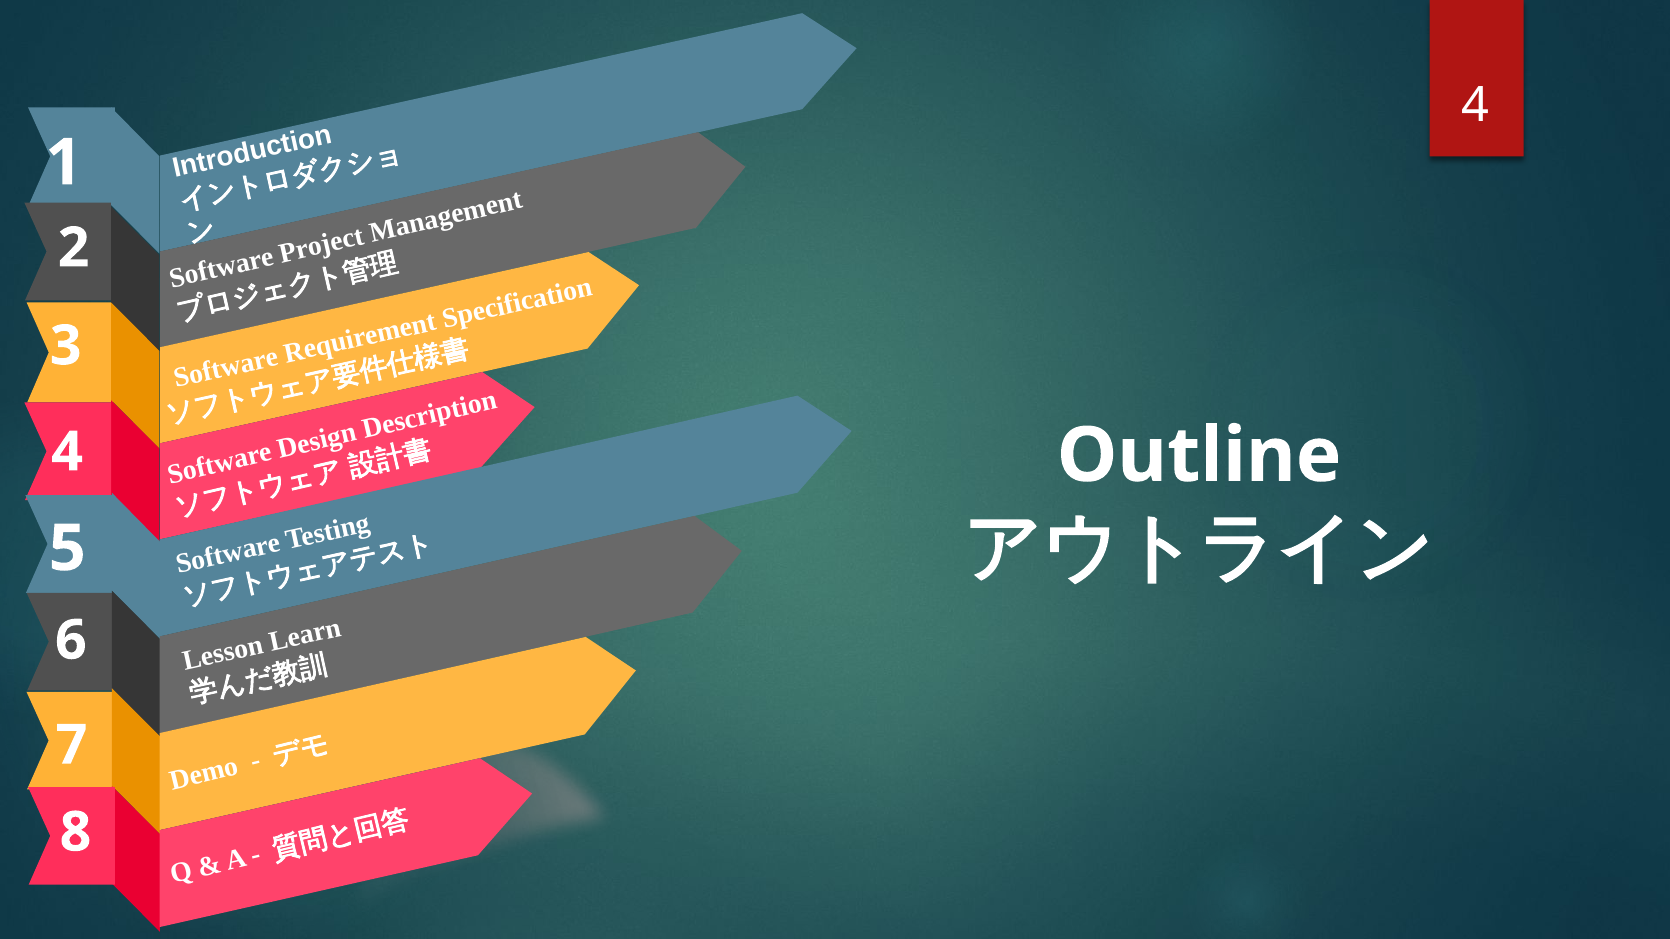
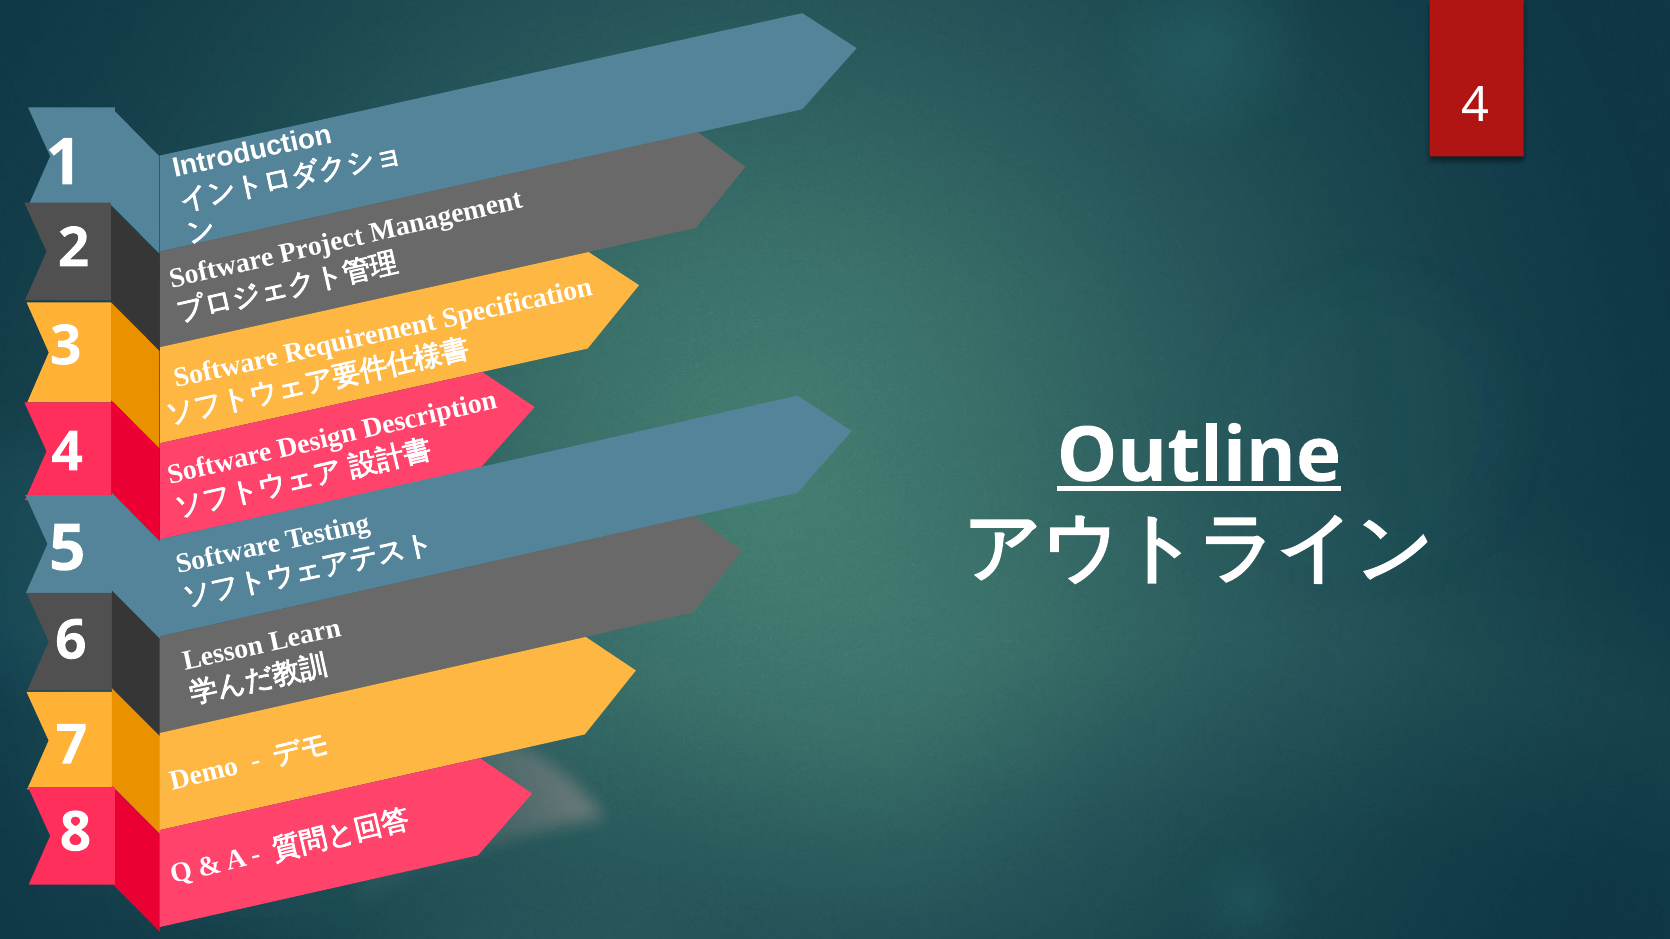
Outline underline: none -> present
